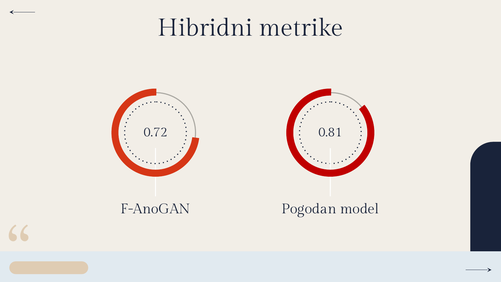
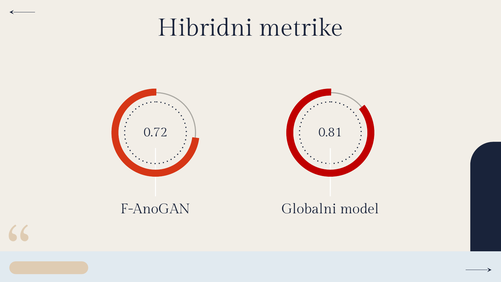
Pogodan: Pogodan -> Globalni
